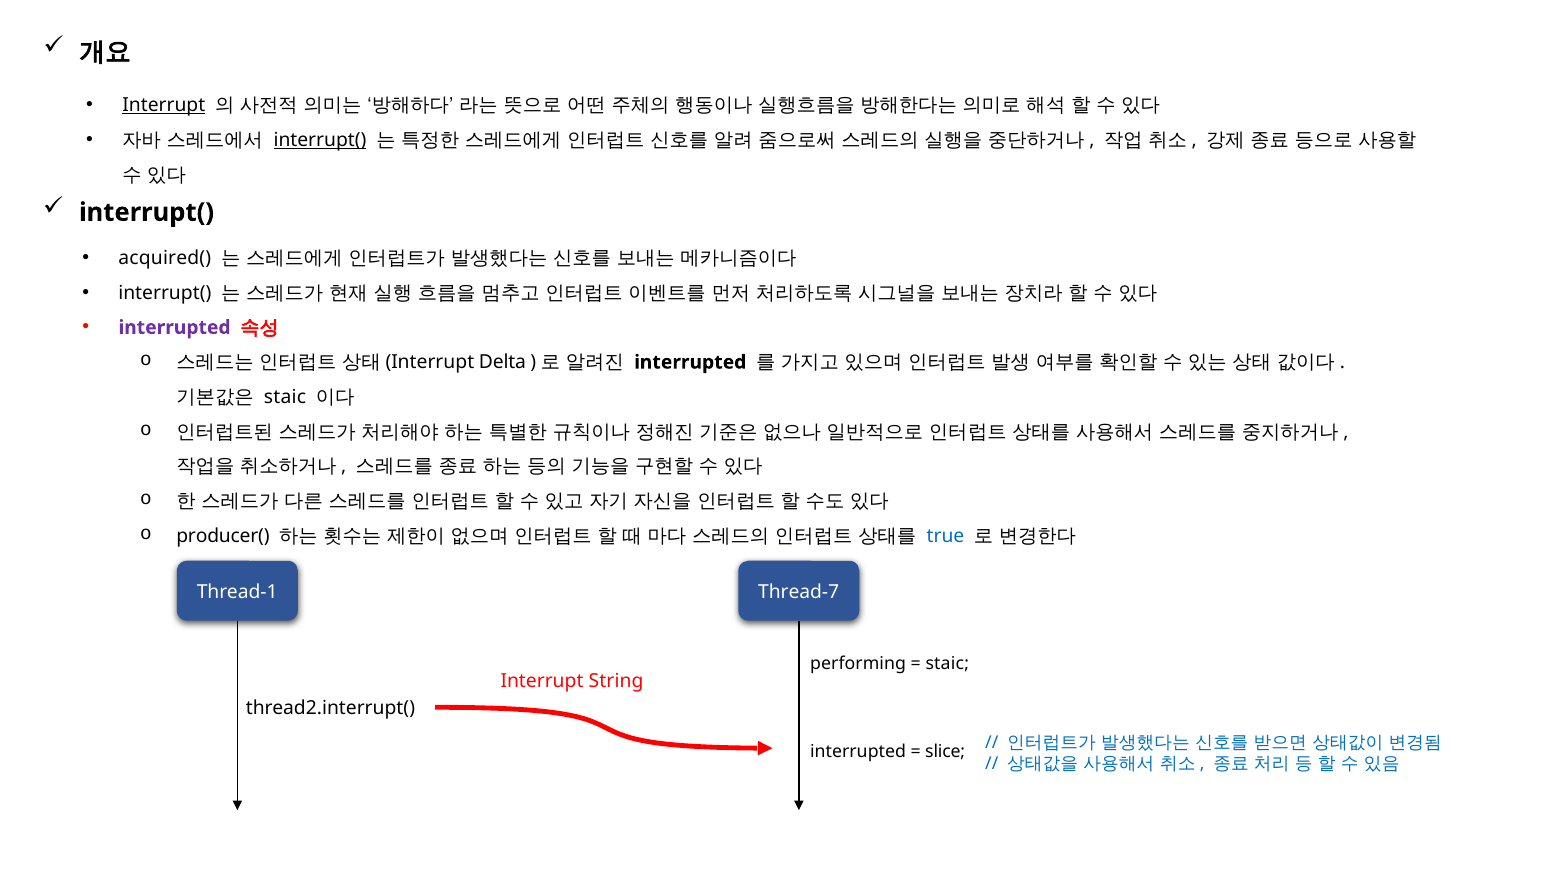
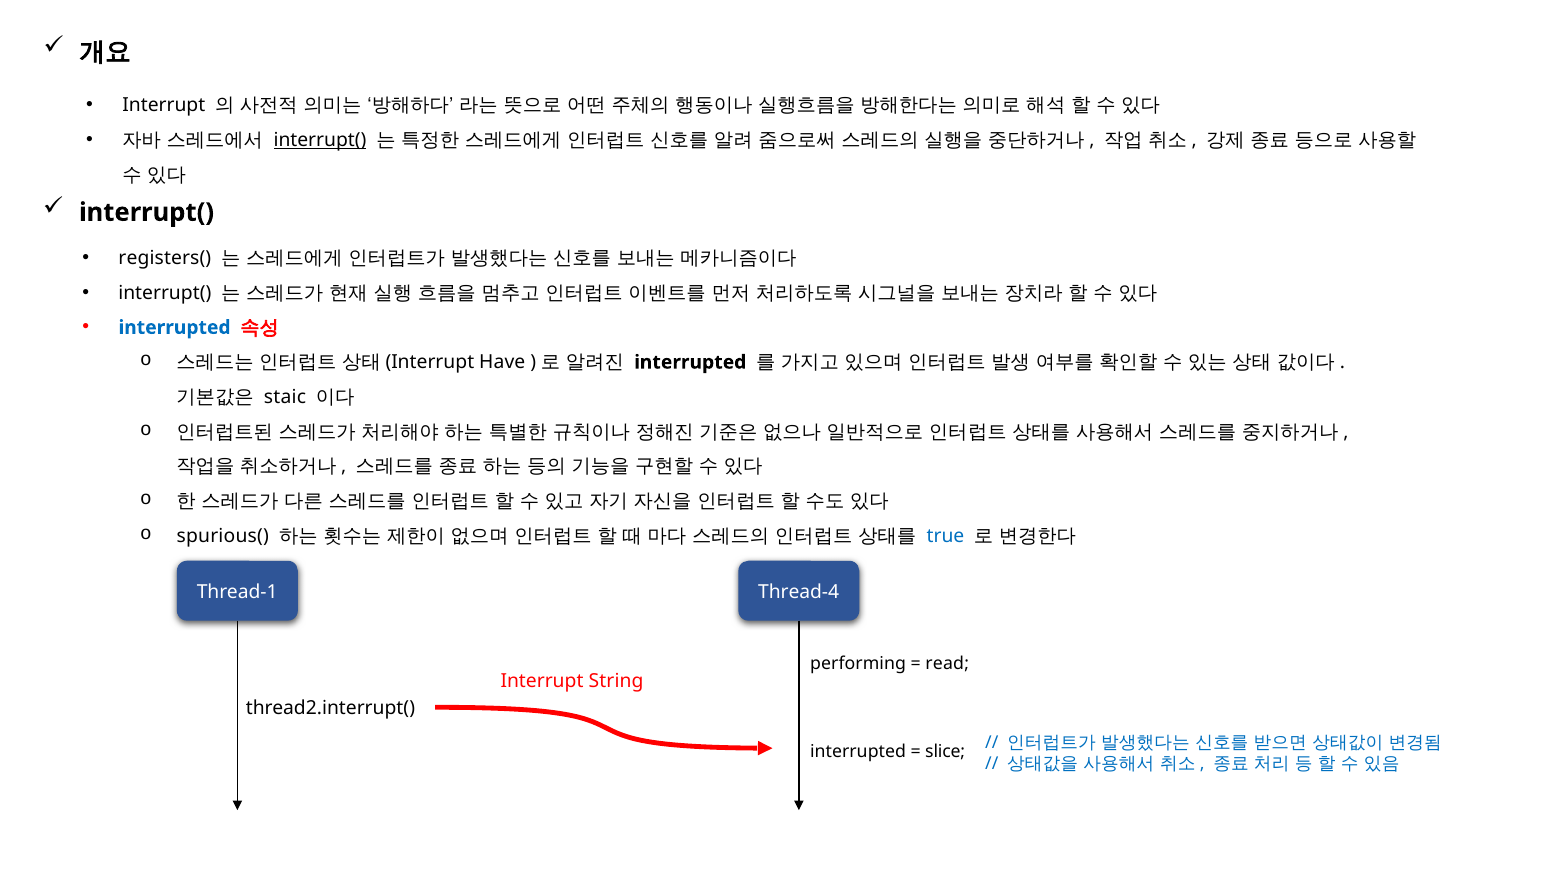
Interrupt at (164, 106) underline: present -> none
acquired(: acquired( -> registers(
interrupted at (175, 327) colour: purple -> blue
Delta: Delta -> Have
producer(: producer( -> spurious(
Thread-7: Thread-7 -> Thread-4
staic at (947, 663): staic -> read
